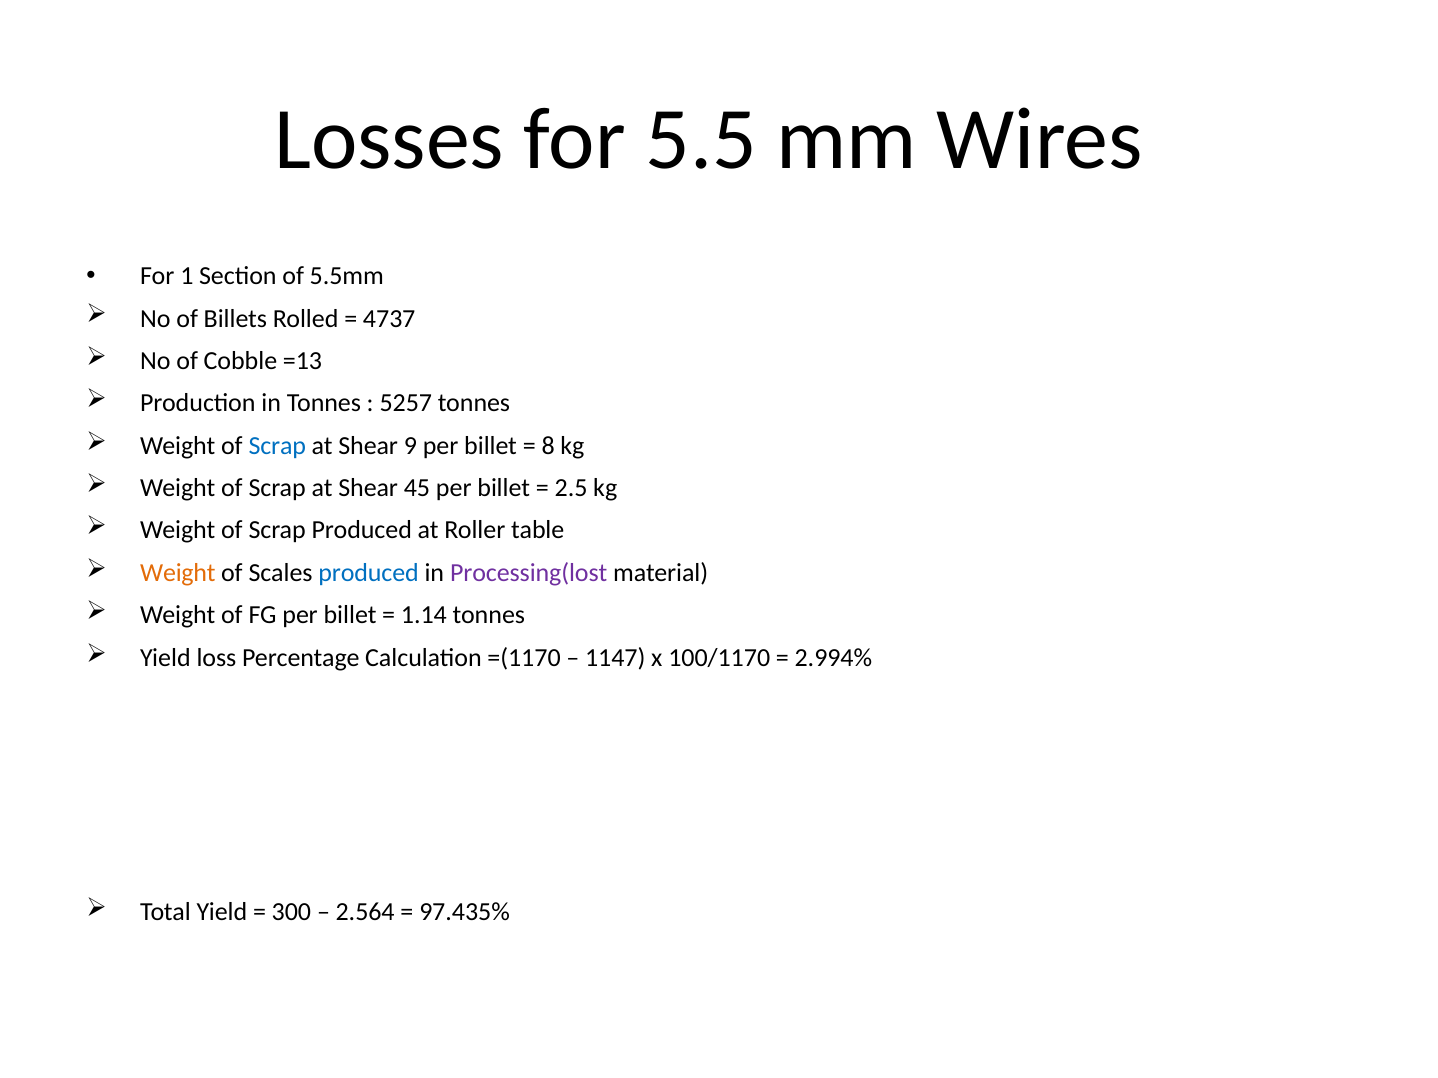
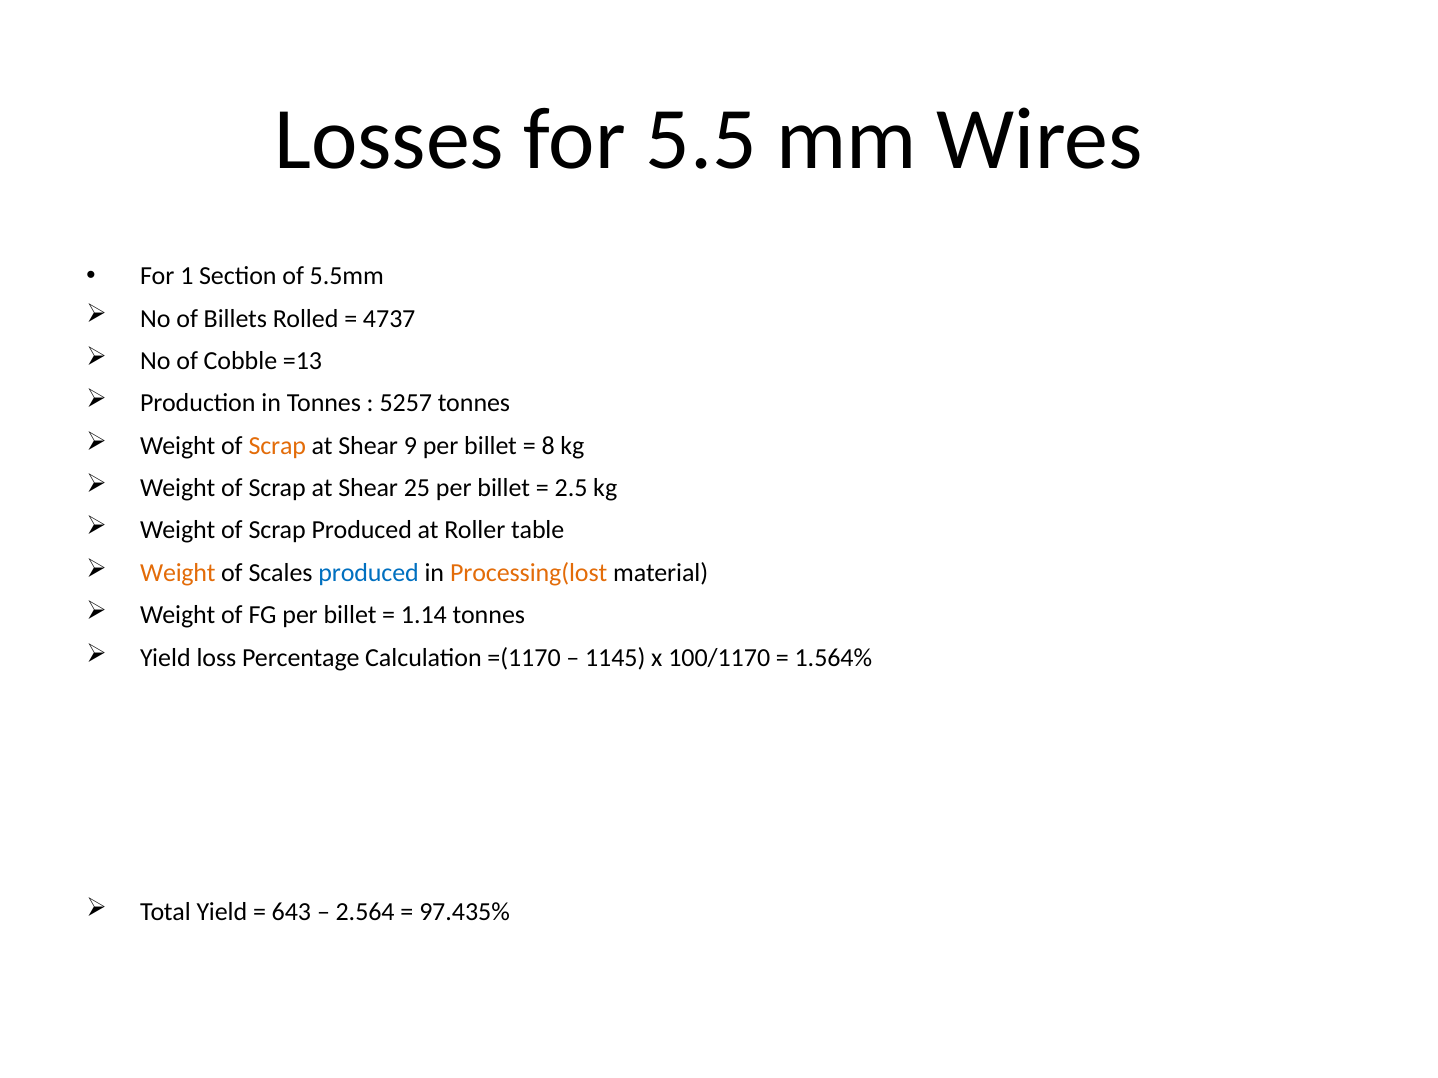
Scrap at (277, 446) colour: blue -> orange
45: 45 -> 25
Processing(lost colour: purple -> orange
1147: 1147 -> 1145
2.994%: 2.994% -> 1.564%
300: 300 -> 643
